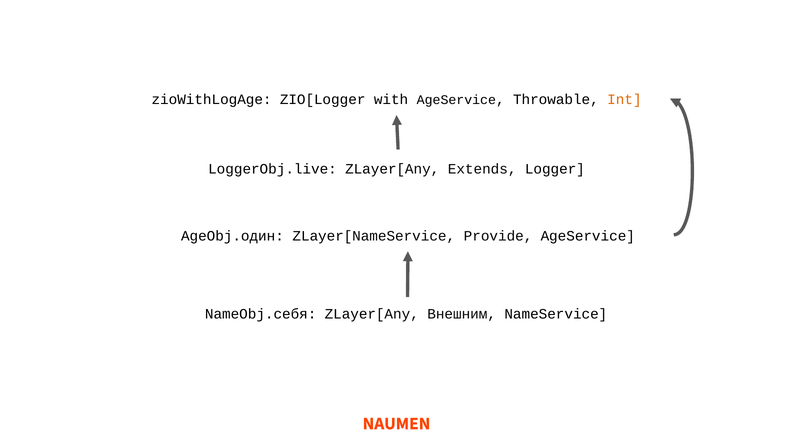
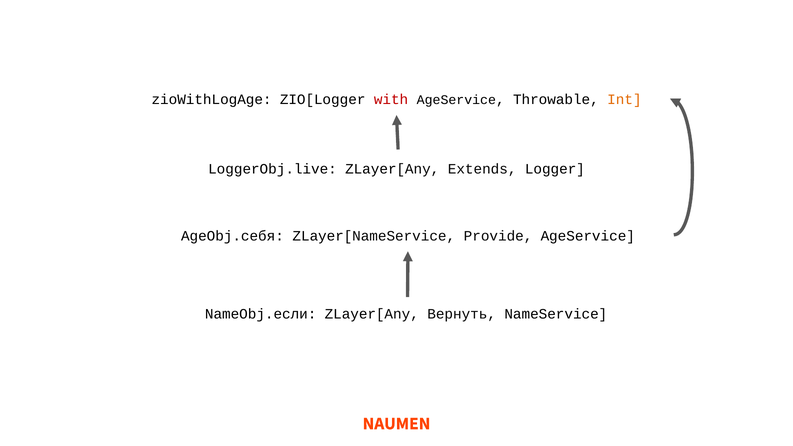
with colour: black -> red
AgeObj.один: AgeObj.один -> AgeObj.себя
NameObj.себя: NameObj.себя -> NameObj.если
Внешним: Внешним -> Вернуть
